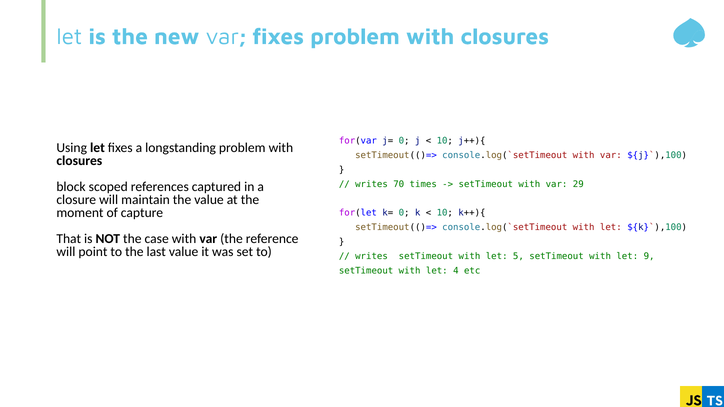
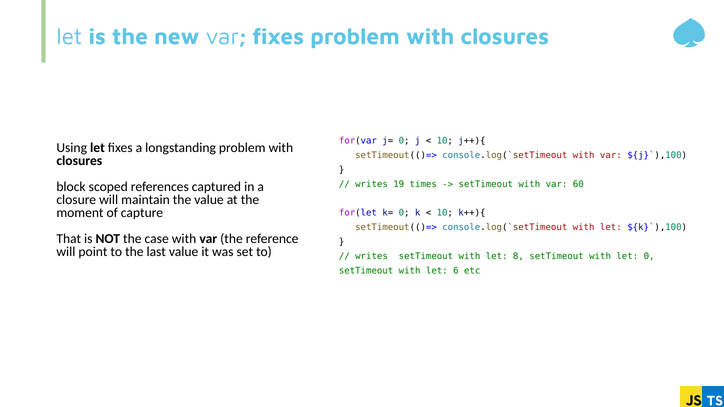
70: 70 -> 19
29: 29 -> 60
5: 5 -> 8
let 9: 9 -> 0
4: 4 -> 6
